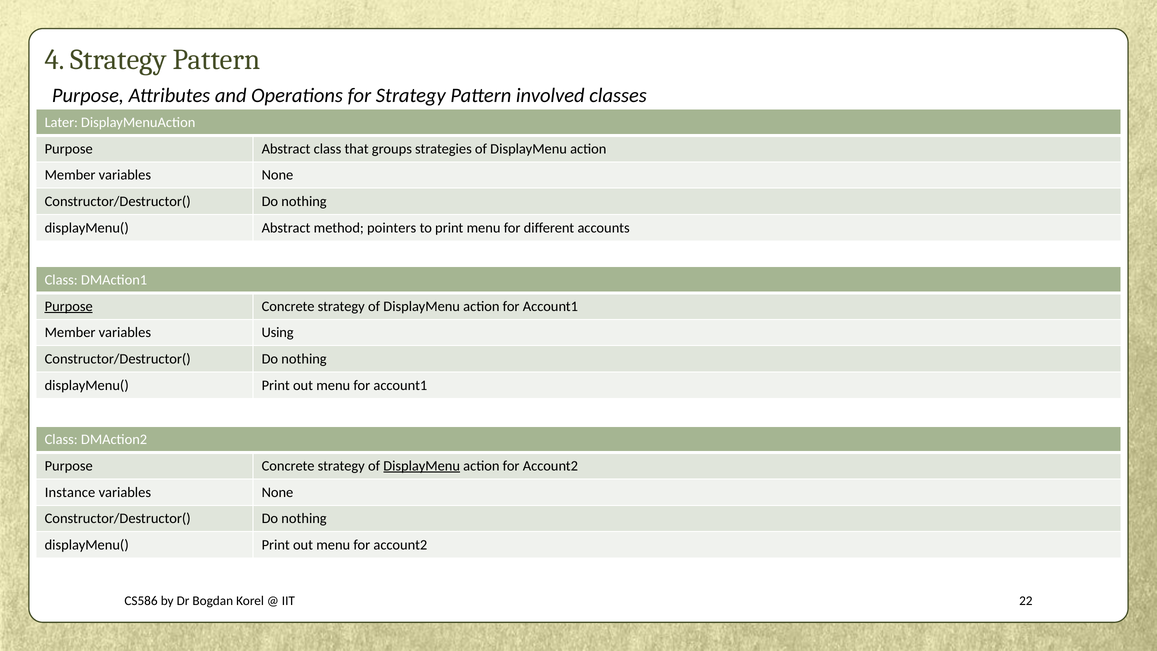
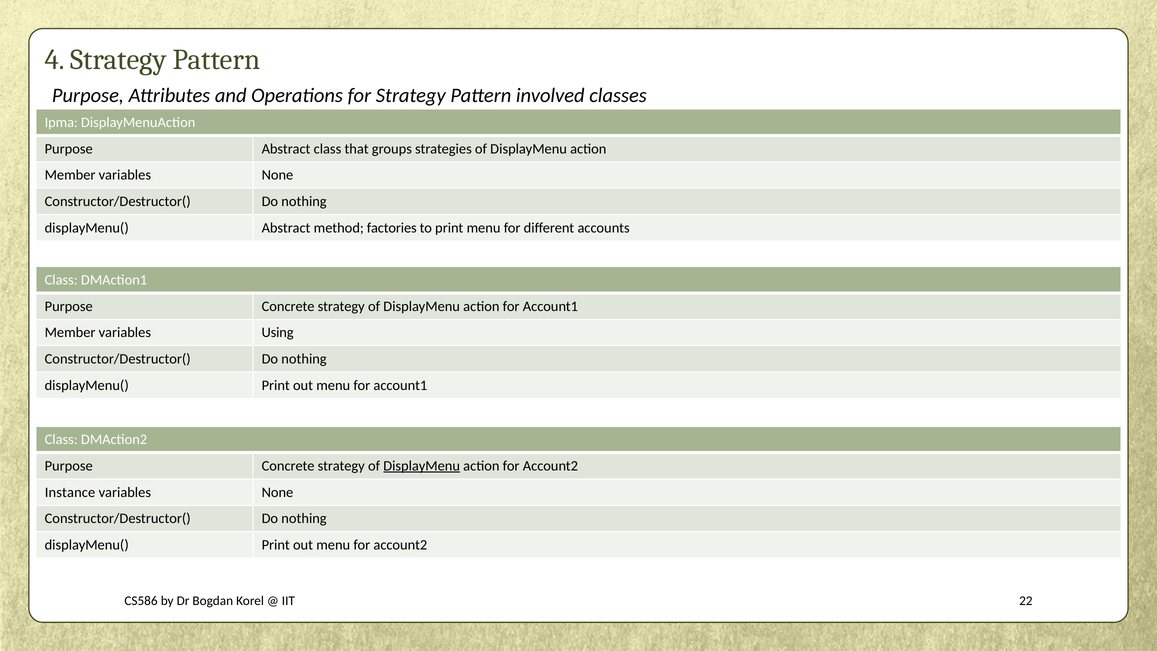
Later: Later -> Ipma
pointers: pointers -> factories
Purpose at (69, 306) underline: present -> none
